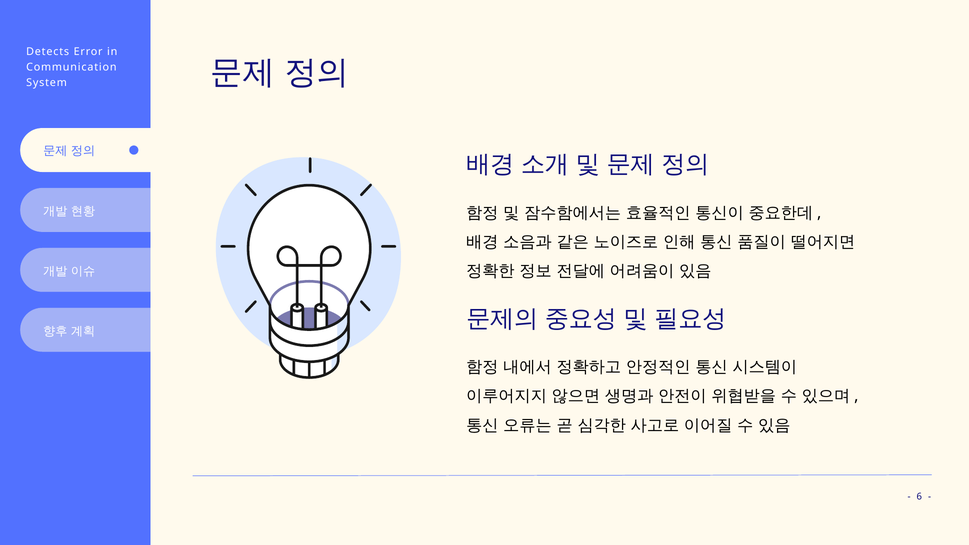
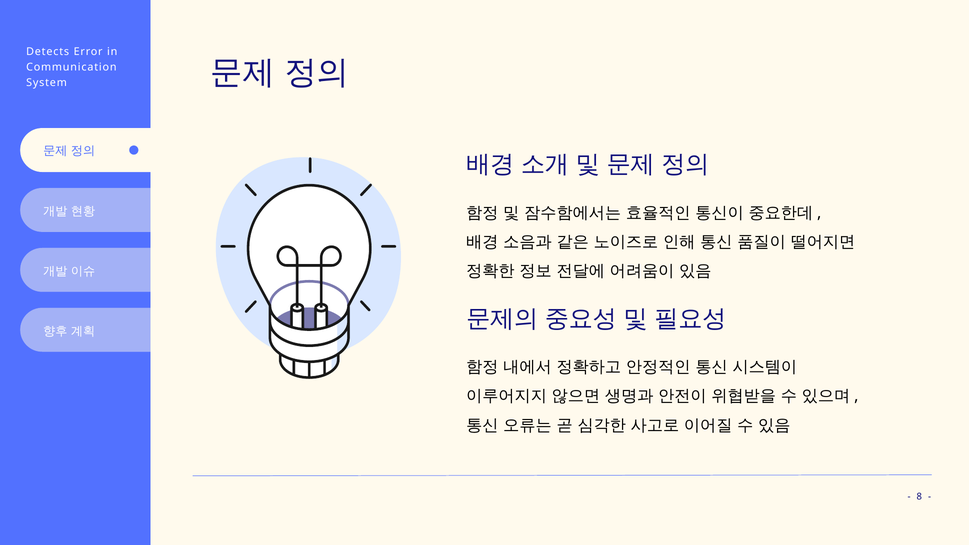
6: 6 -> 8
